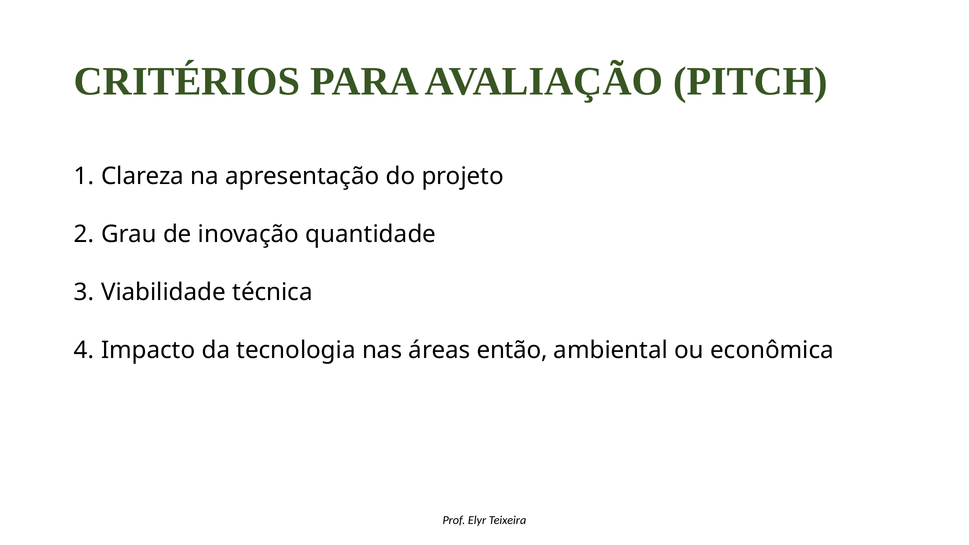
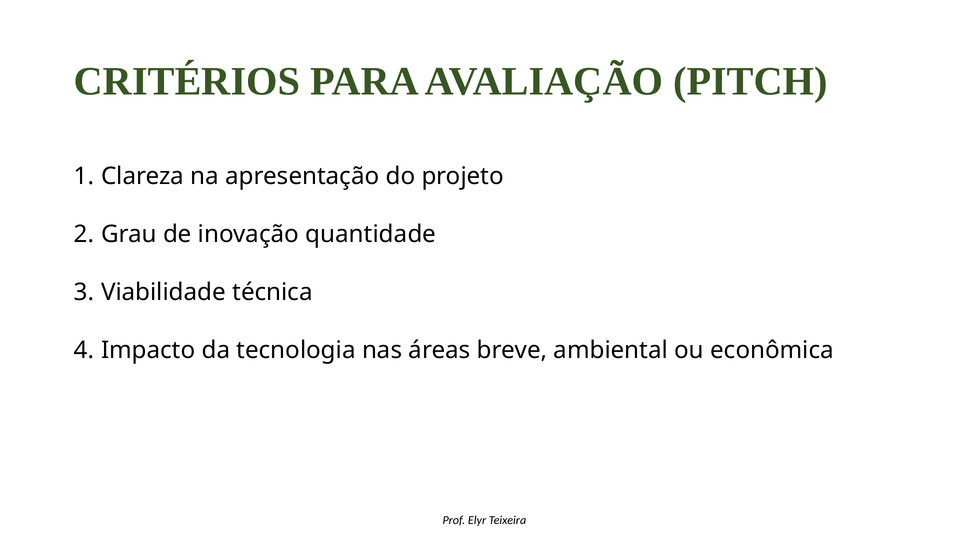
então: então -> breve
